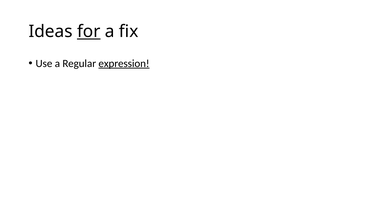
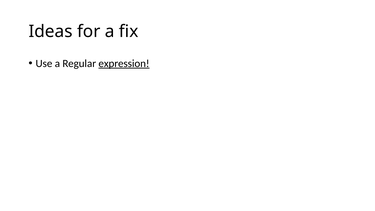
for underline: present -> none
